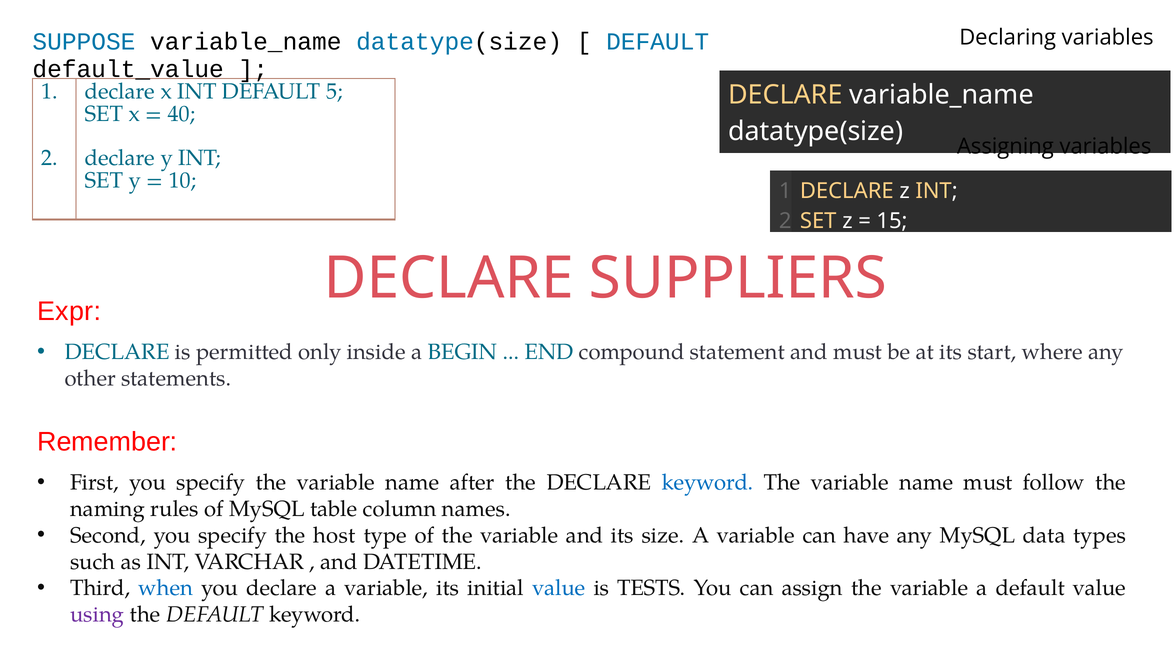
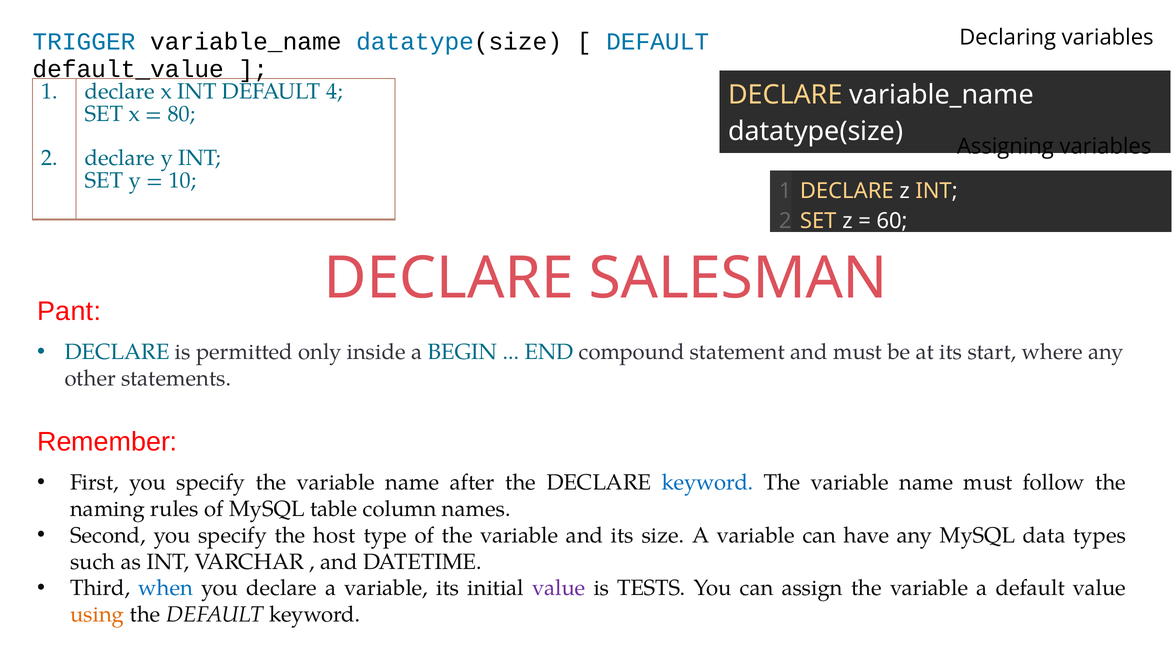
SUPPOSE: SUPPOSE -> TRIGGER
5: 5 -> 4
40: 40 -> 80
15: 15 -> 60
SUPPLIERS: SUPPLIERS -> SALESMAN
Expr: Expr -> Pant
value at (559, 588) colour: blue -> purple
using colour: purple -> orange
